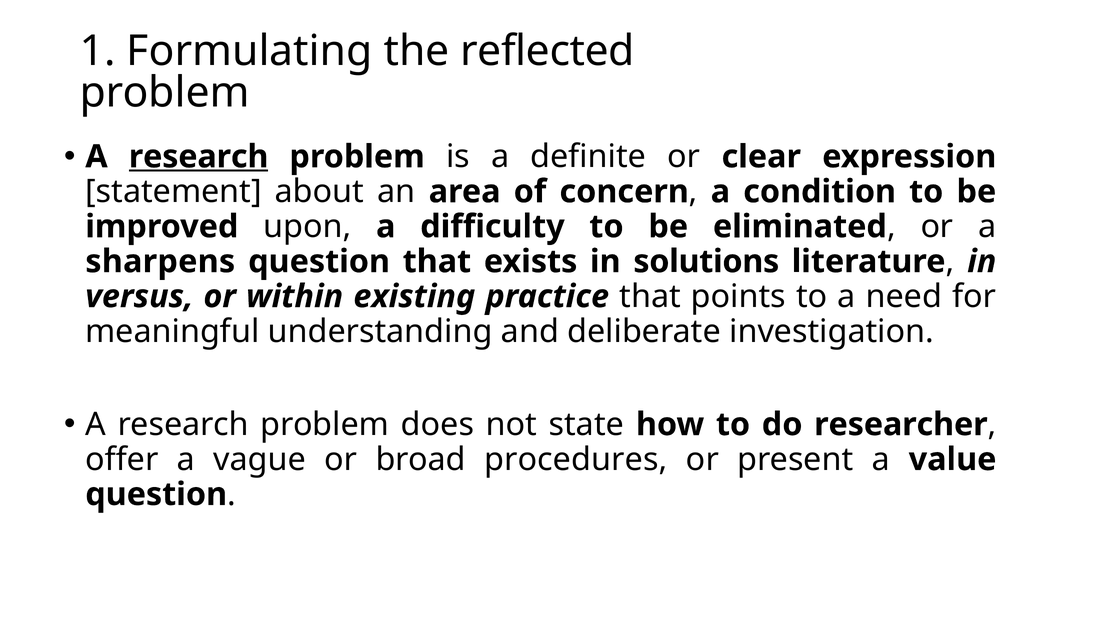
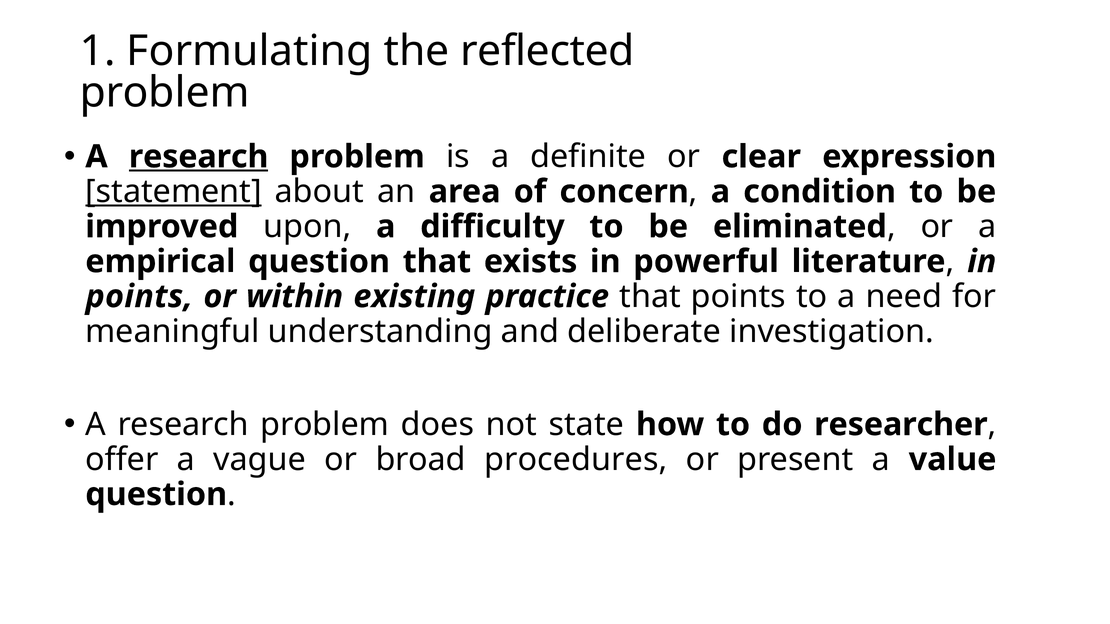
statement underline: none -> present
sharpens: sharpens -> empirical
solutions: solutions -> powerful
versus at (139, 297): versus -> points
